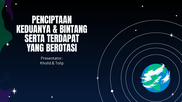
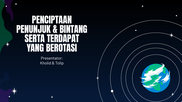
KEDUANYA: KEDUANYA -> PENUNJUK
